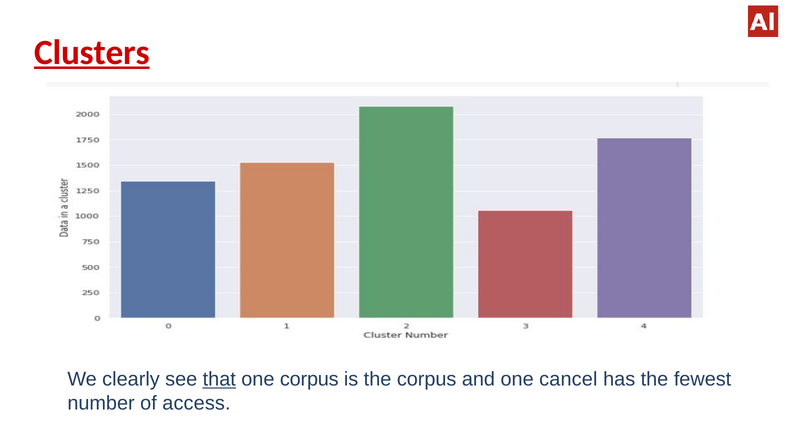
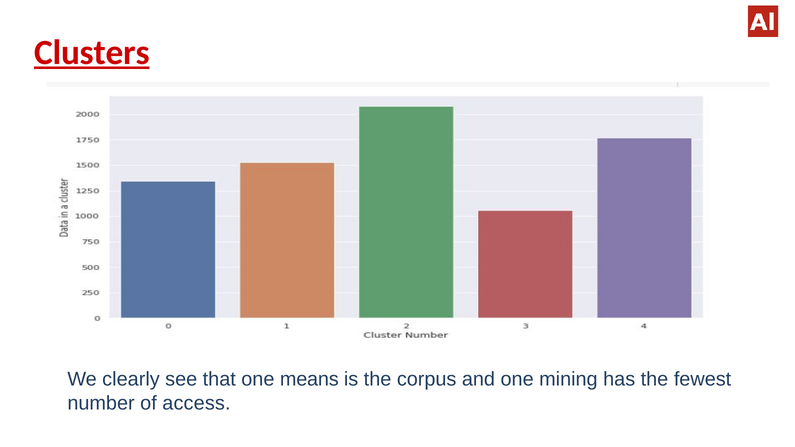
that underline: present -> none
one corpus: corpus -> means
cancel: cancel -> mining
